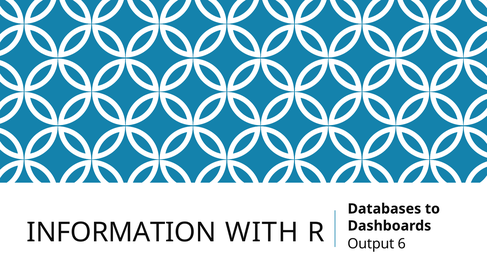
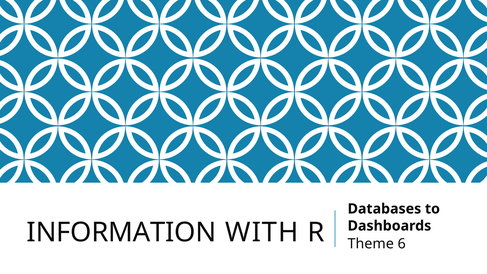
Output: Output -> Theme
